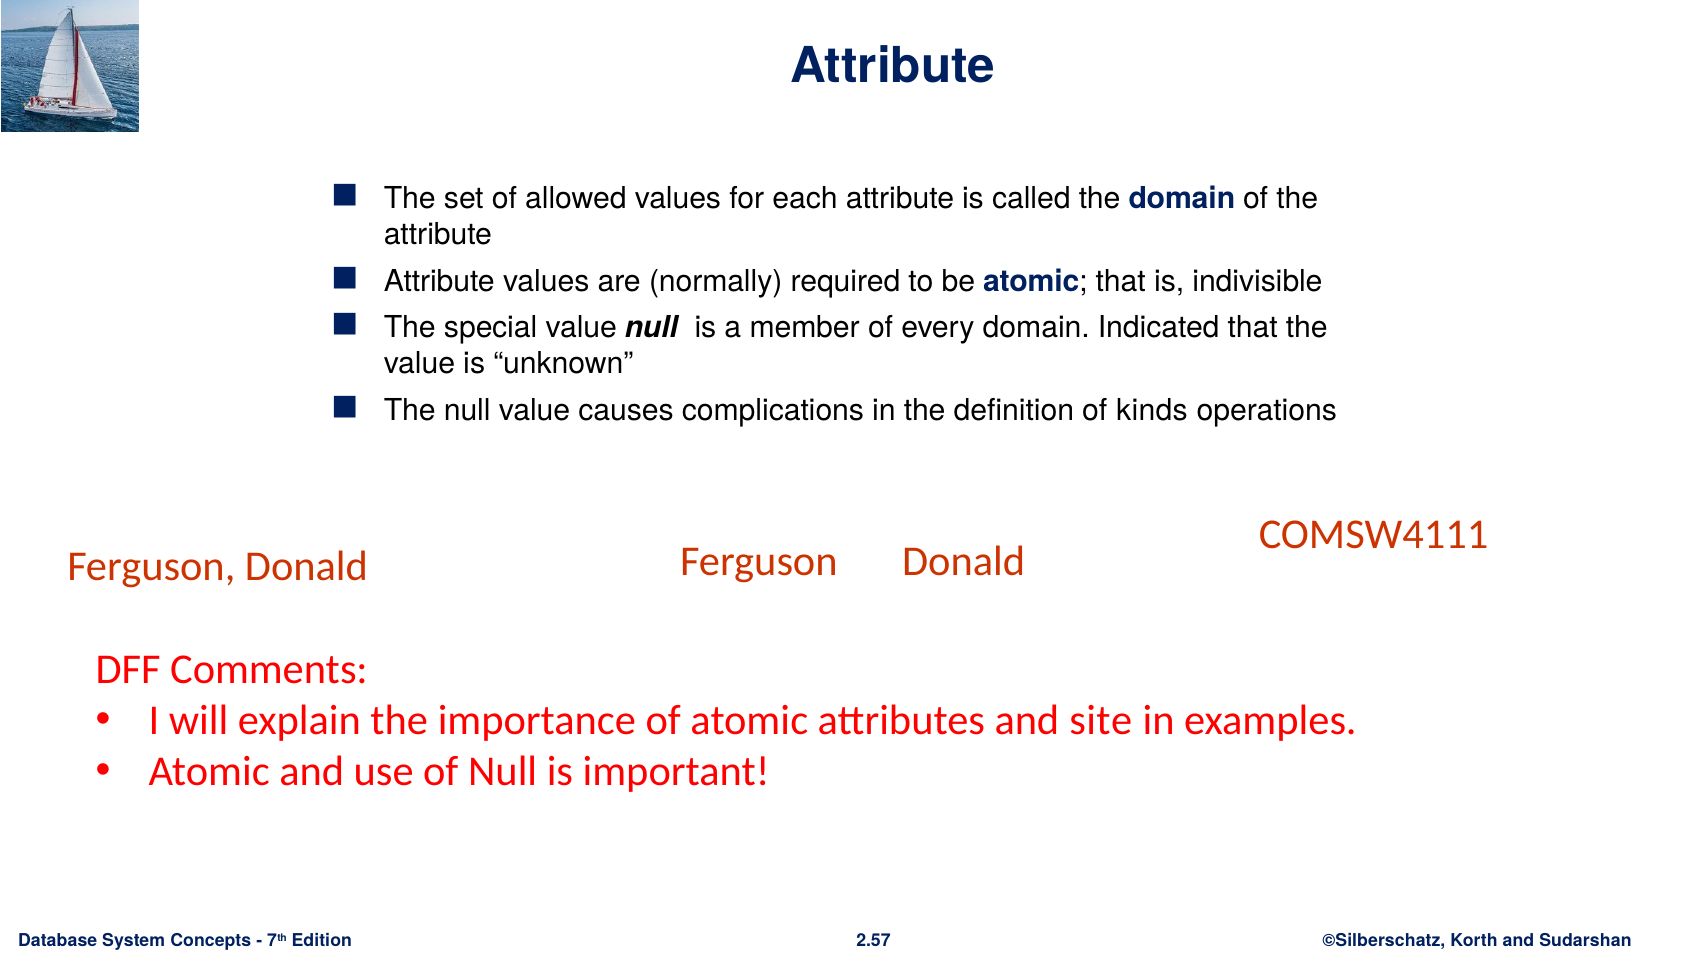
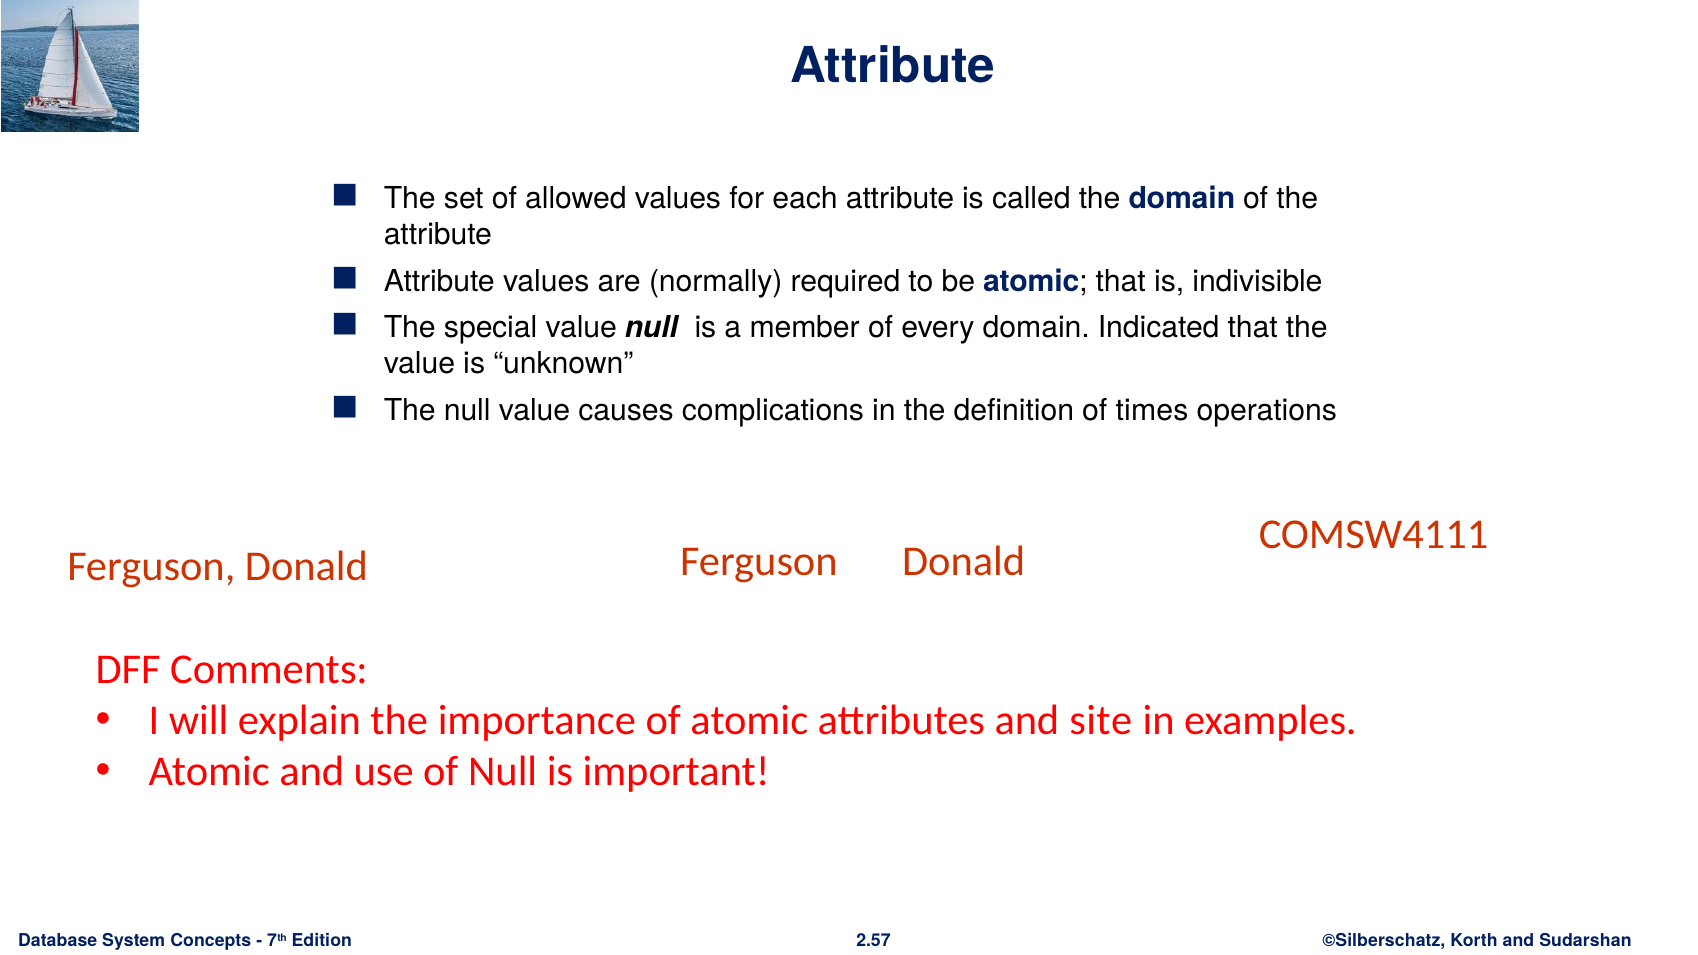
kinds: kinds -> times
